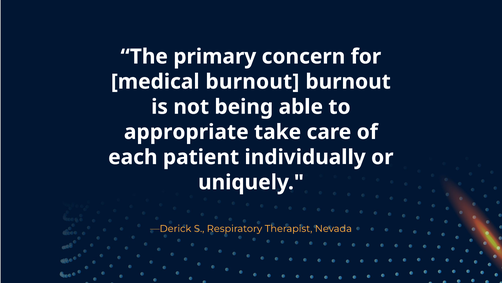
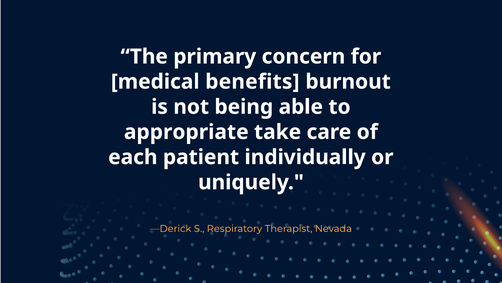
medical burnout: burnout -> benefits
